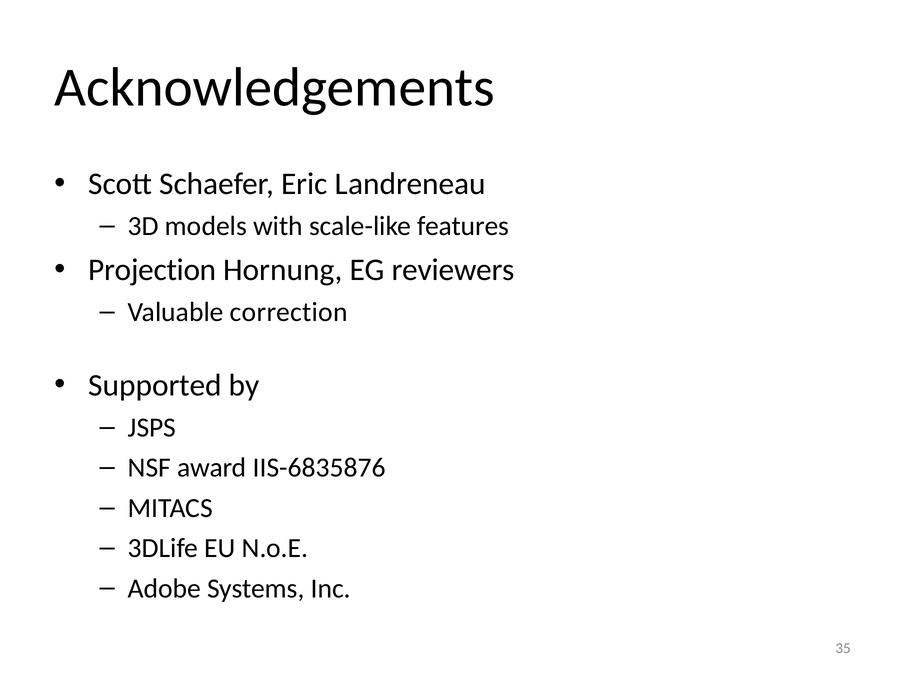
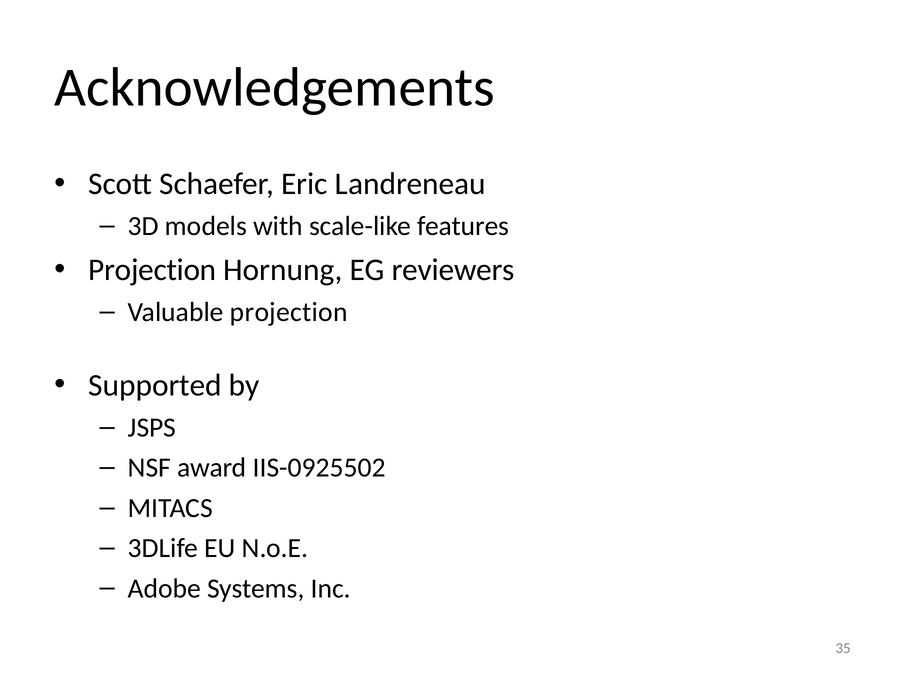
Valuable correction: correction -> projection
IIS-6835876: IIS-6835876 -> IIS-0925502
